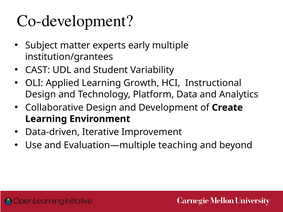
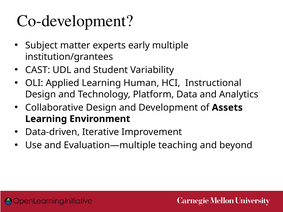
Growth: Growth -> Human
Create: Create -> Assets
